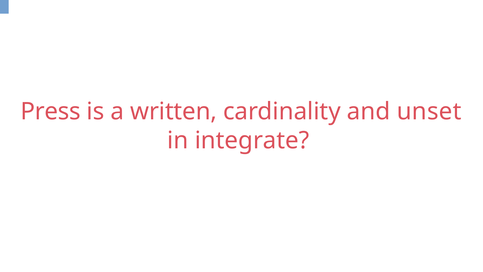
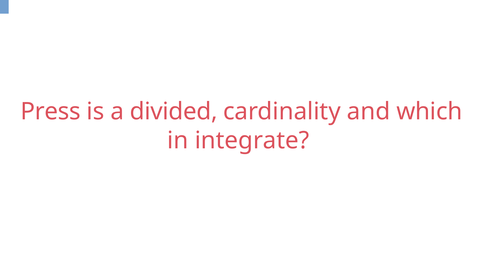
written: written -> divided
unset: unset -> which
